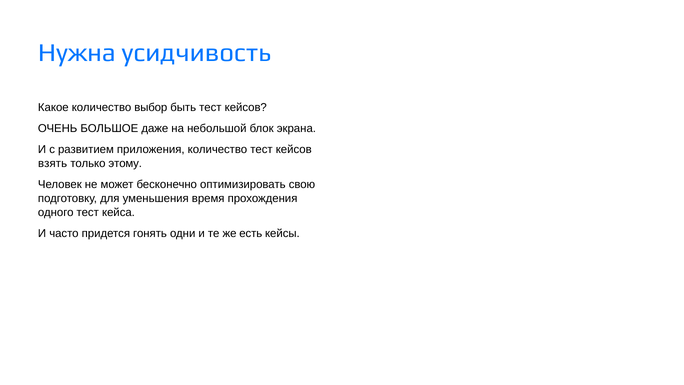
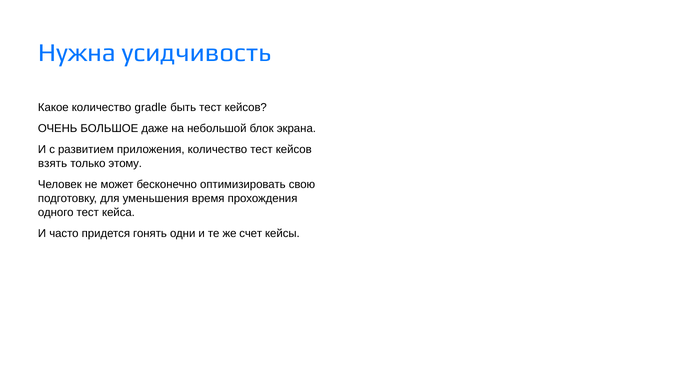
выбор: выбор -> gradle
есть: есть -> счет
